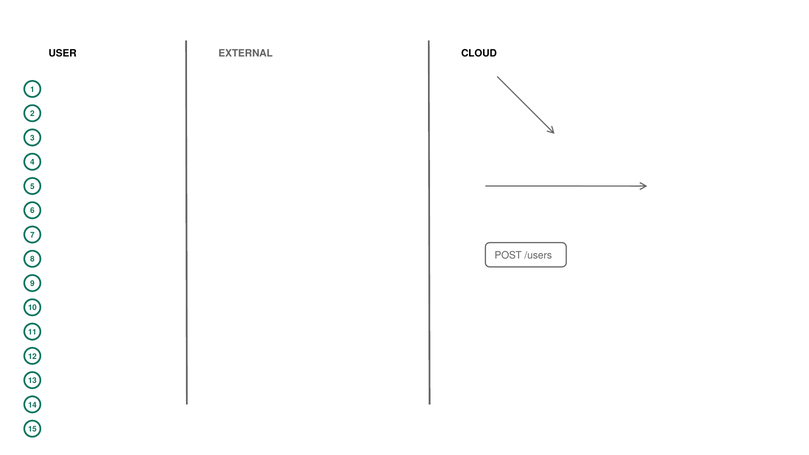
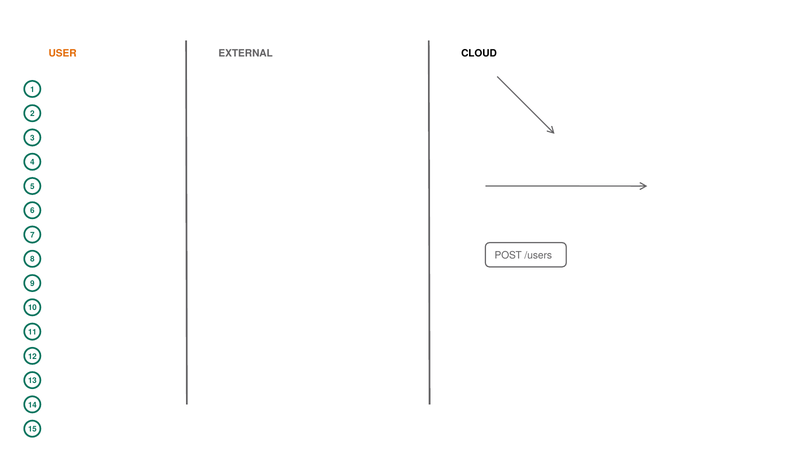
USER colour: black -> orange
